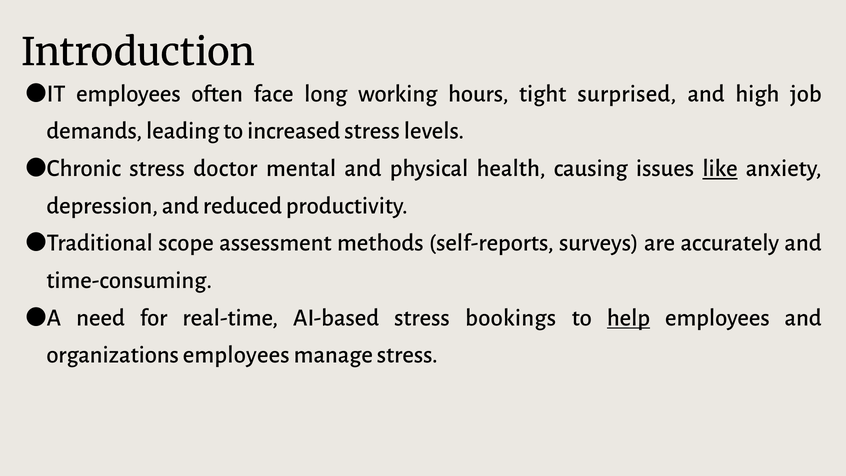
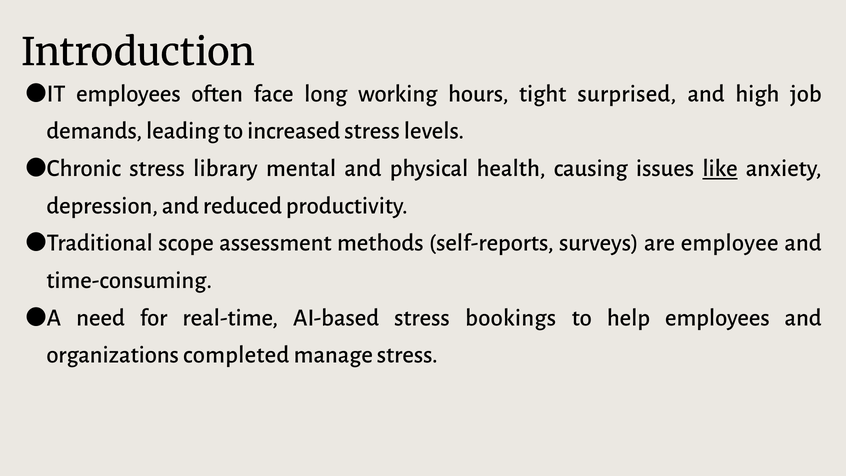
doctor: doctor -> library
accurately: accurately -> employee
help underline: present -> none
organizations employees: employees -> completed
